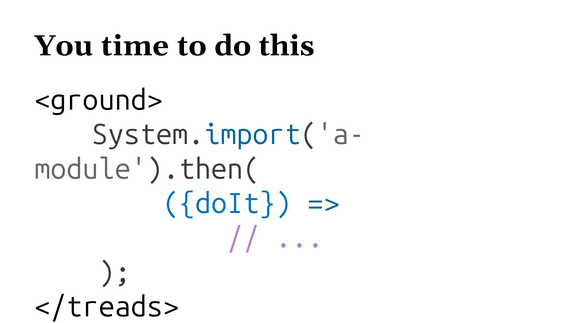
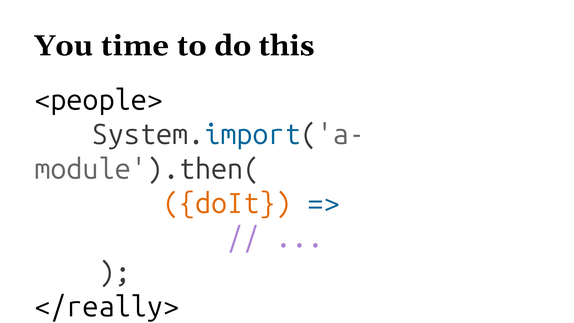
<ground>: <ground> -> <people>
doIt colour: blue -> orange
</treads>: </treads> -> </really>
